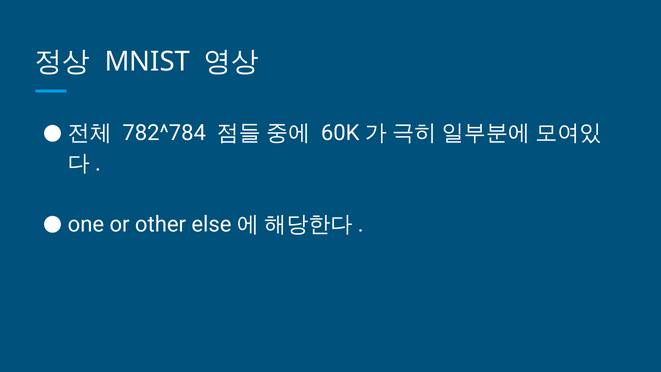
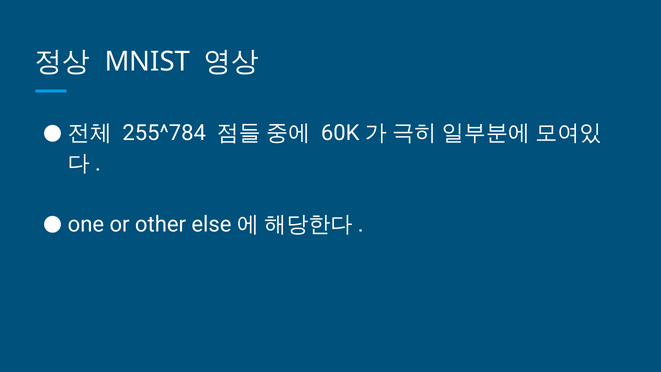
782^784: 782^784 -> 255^784
